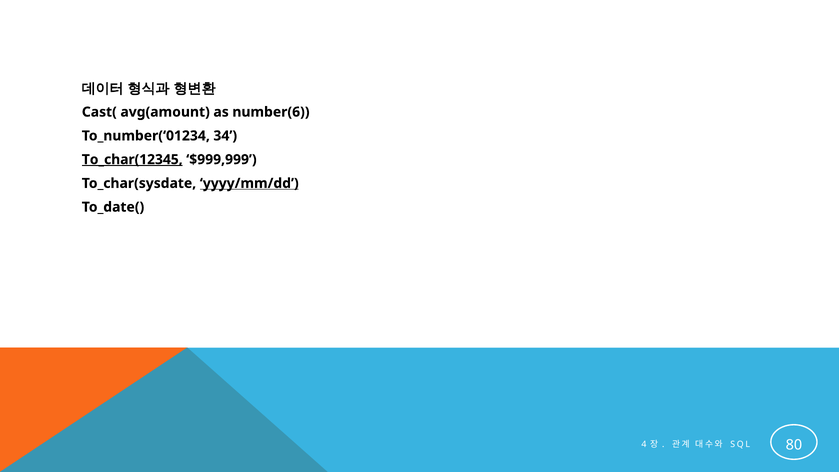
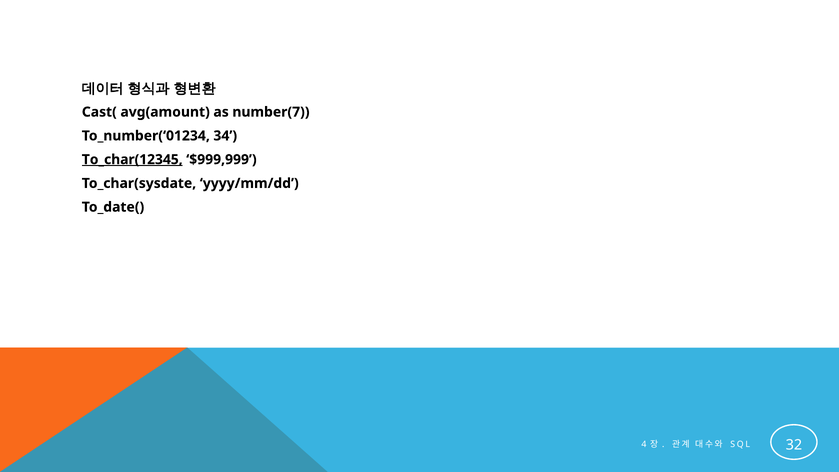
number(6: number(6 -> number(7
yyyy/mm/dd underline: present -> none
80: 80 -> 32
